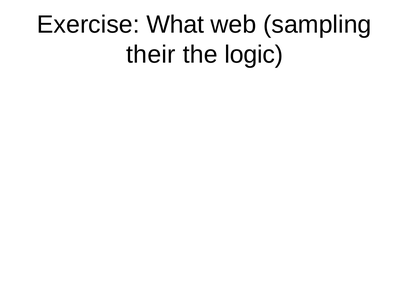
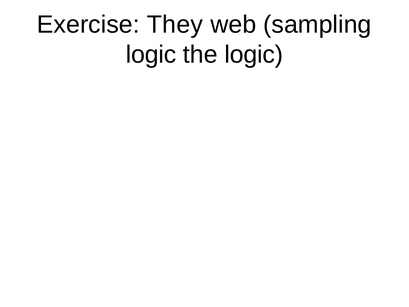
What: What -> They
their at (151, 55): their -> logic
